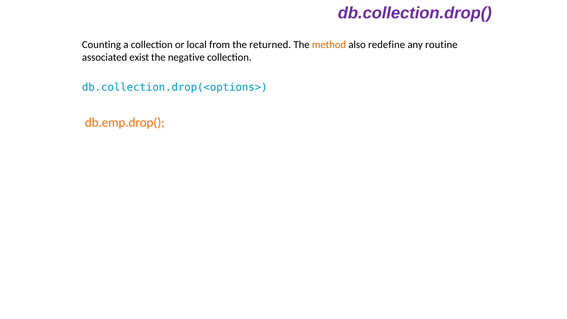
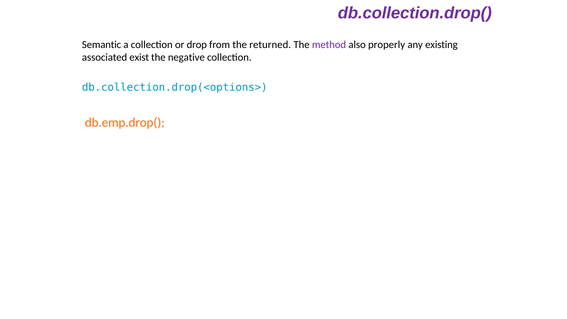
Counting: Counting -> Semantic
local: local -> drop
method colour: orange -> purple
redefine: redefine -> properly
routine: routine -> existing
